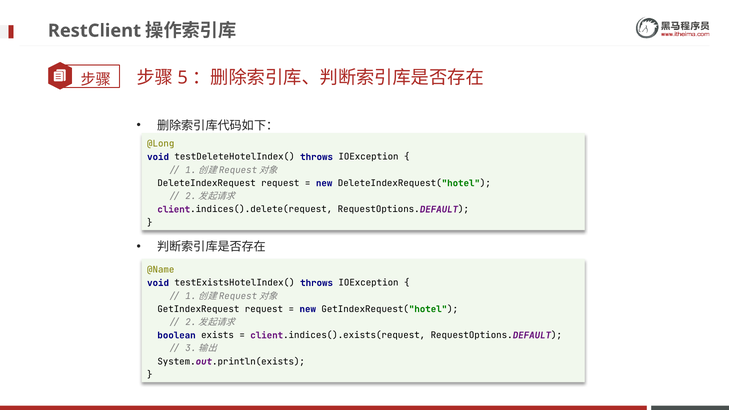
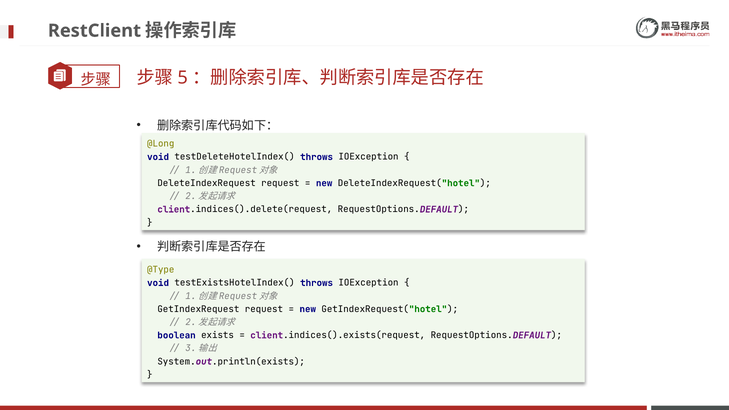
@Name: @Name -> @Type
